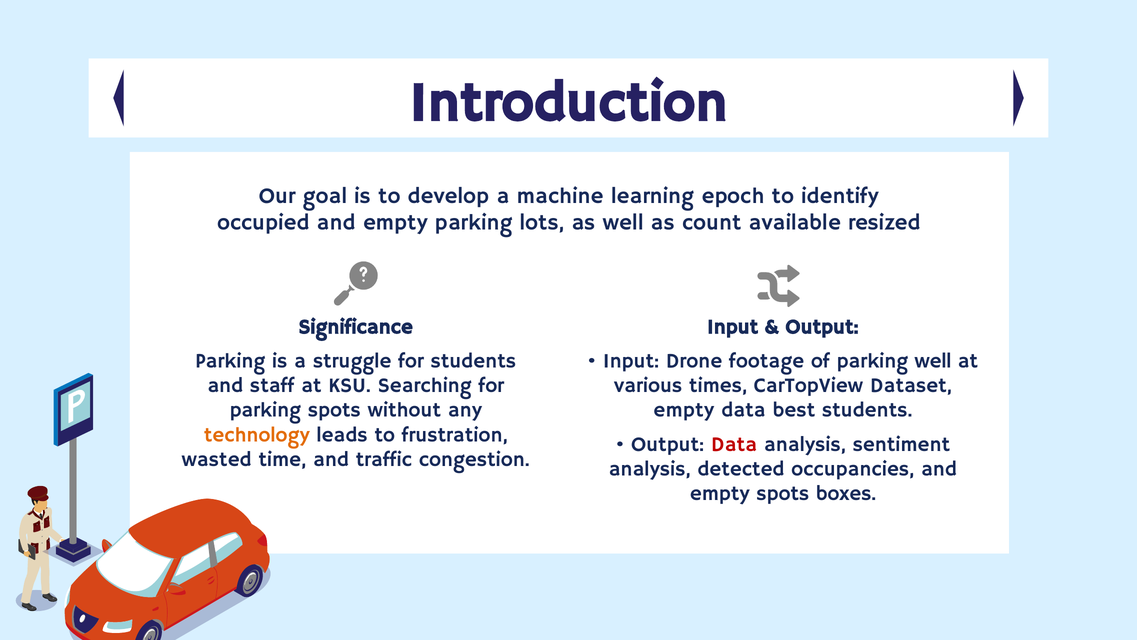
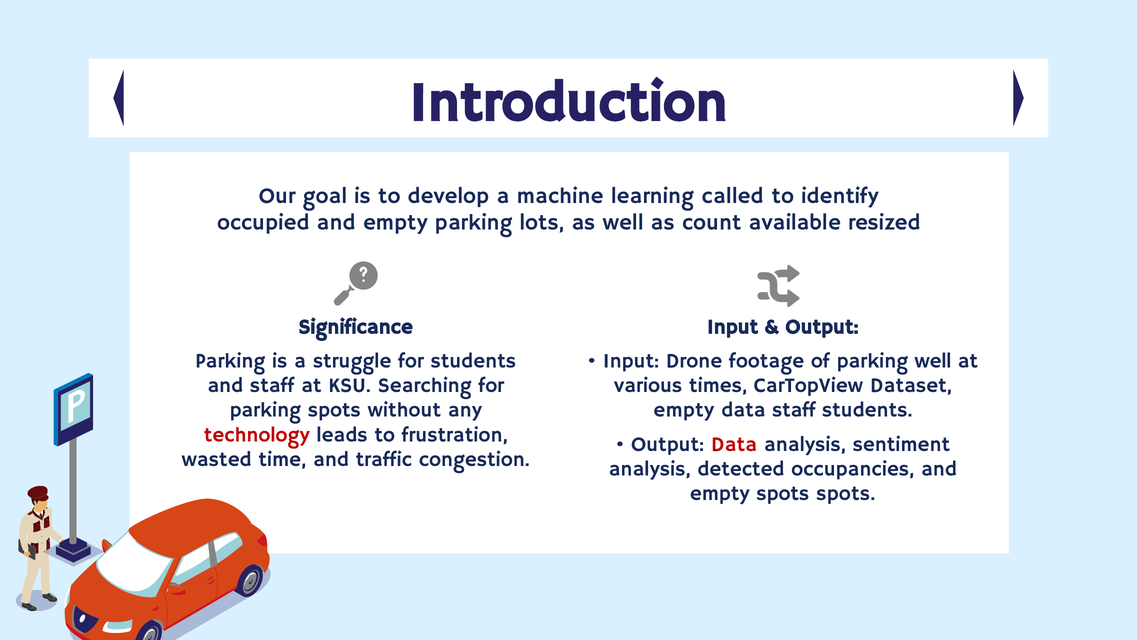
epoch: epoch -> called
data best: best -> staff
technology colour: orange -> red
spots boxes: boxes -> spots
